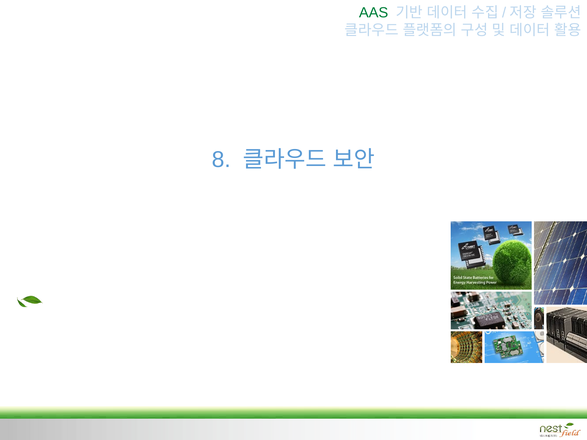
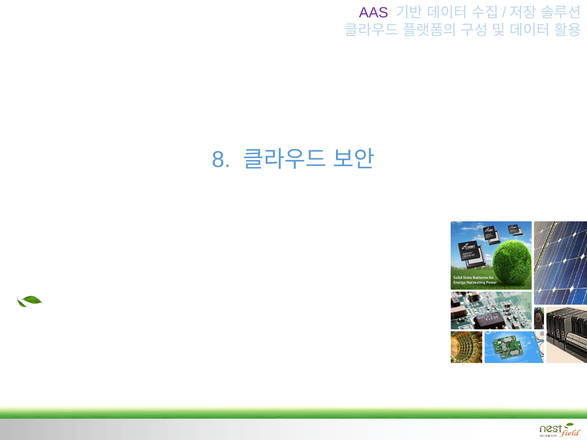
AAS colour: green -> purple
